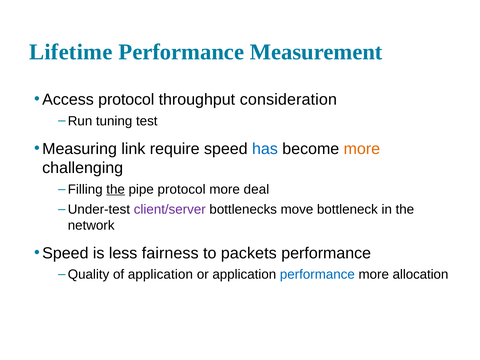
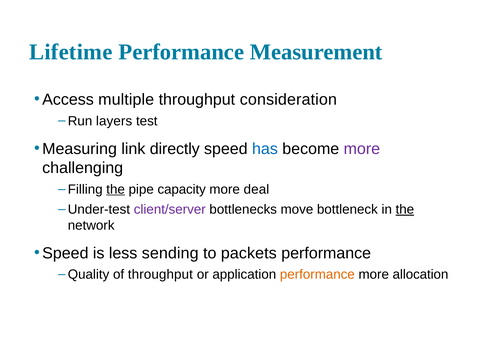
Access protocol: protocol -> multiple
tuning: tuning -> layers
require: require -> directly
more at (362, 149) colour: orange -> purple
pipe protocol: protocol -> capacity
the at (405, 209) underline: none -> present
fairness: fairness -> sending
of application: application -> throughput
performance at (317, 275) colour: blue -> orange
